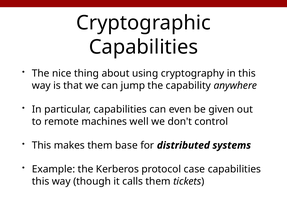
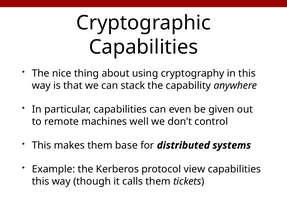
jump: jump -> stack
case: case -> view
